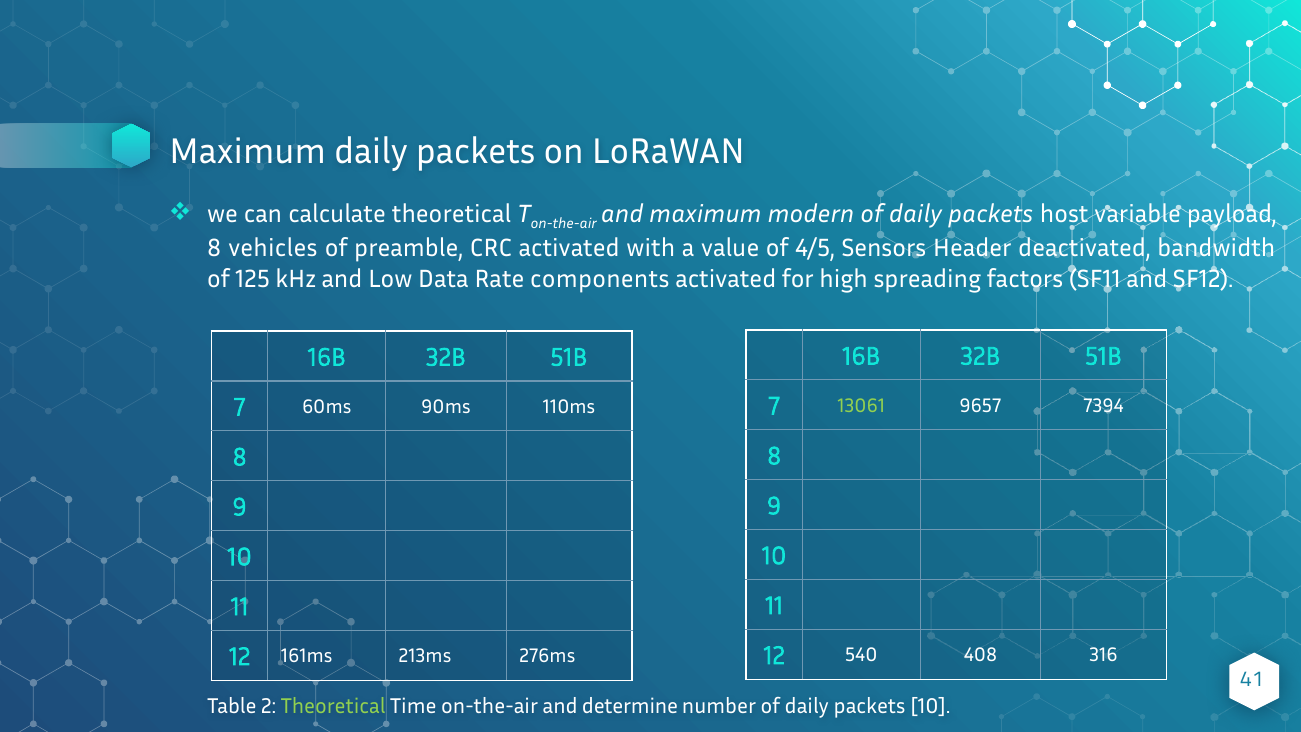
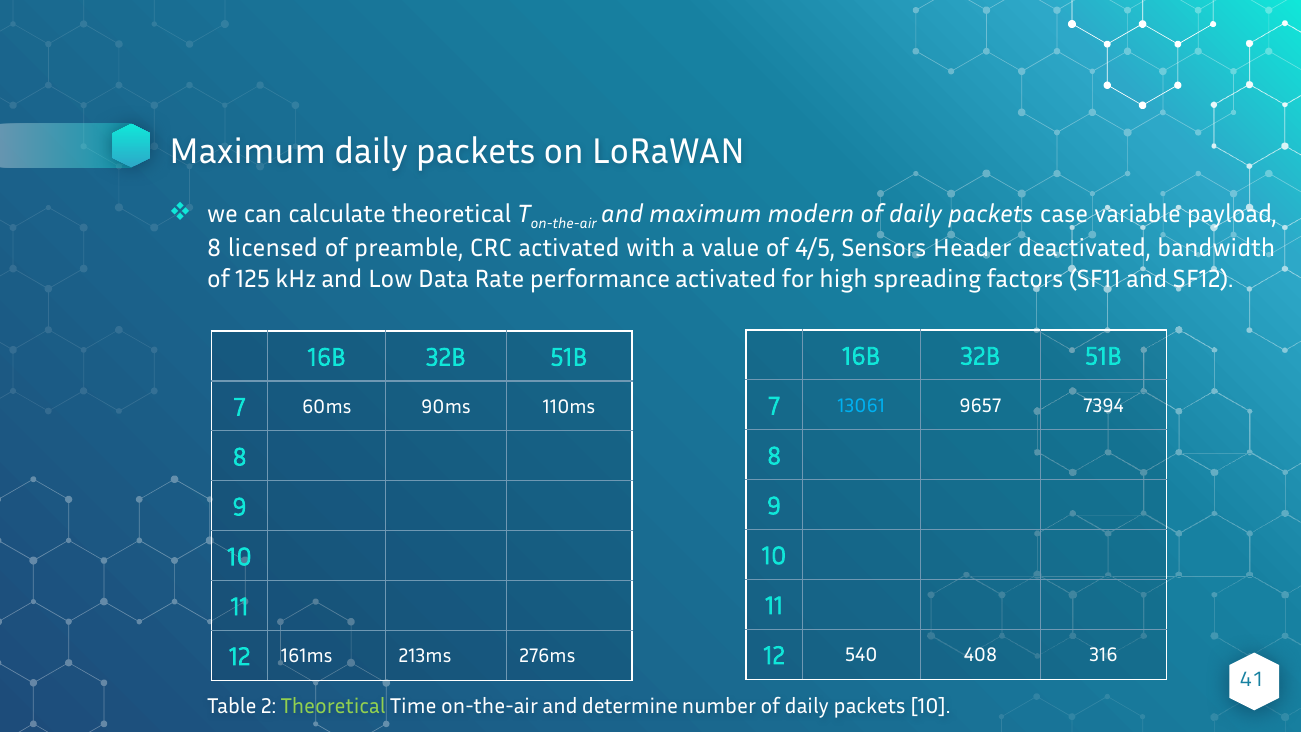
host: host -> case
vehicles: vehicles -> licensed
components: components -> performance
13061 colour: light green -> light blue
